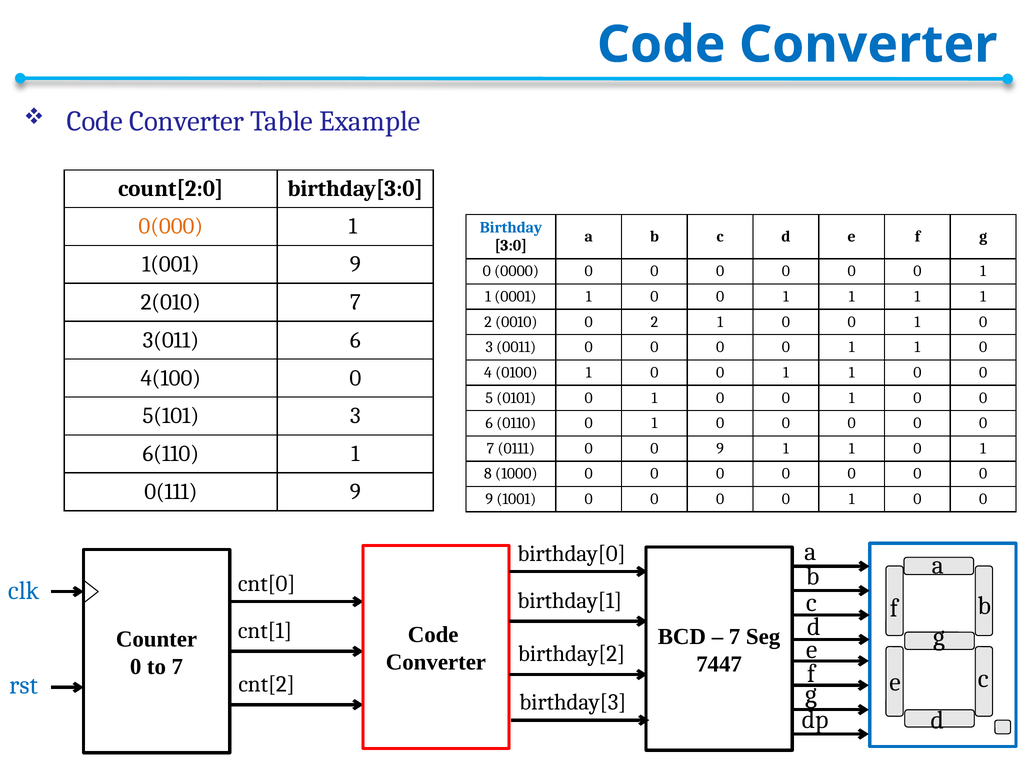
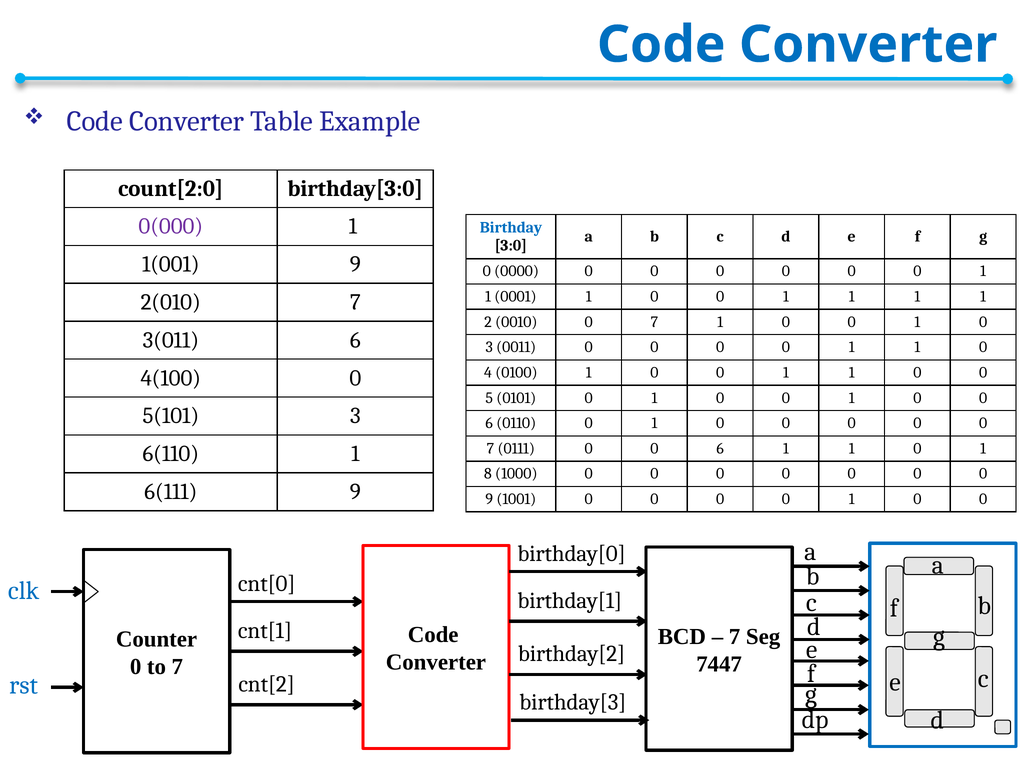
0(000 colour: orange -> purple
0010 0 2: 2 -> 7
0111 0 0 9: 9 -> 6
0(111: 0(111 -> 6(111
